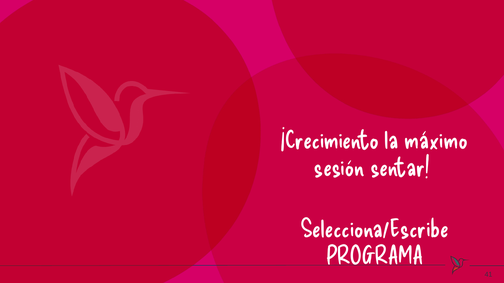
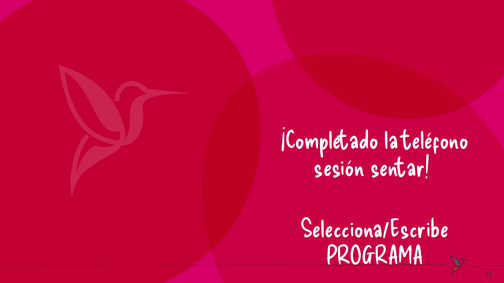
¡Crecimiento: ¡Crecimiento -> ¡Completado
máximo: máximo -> teléfono
